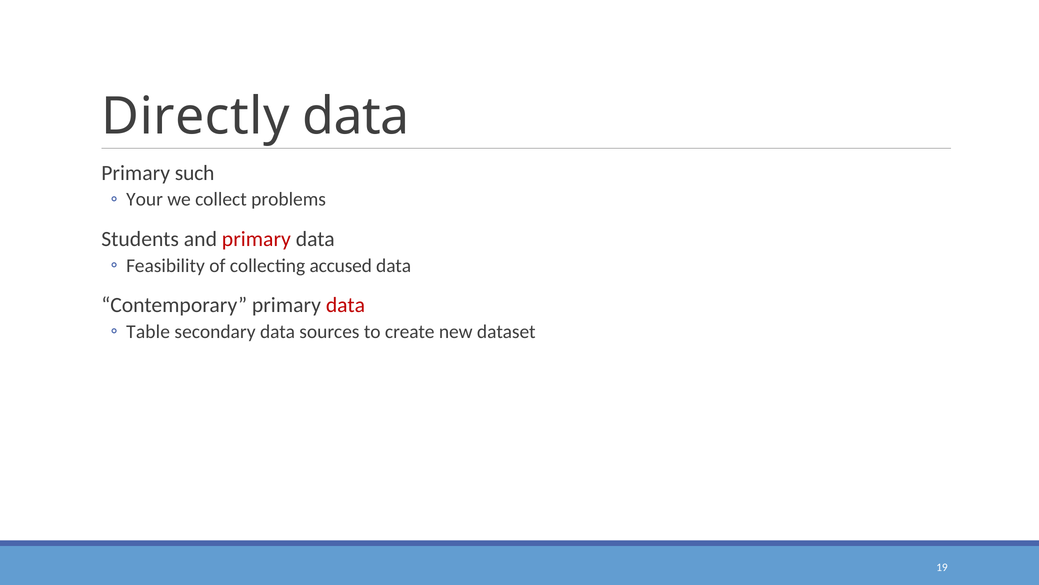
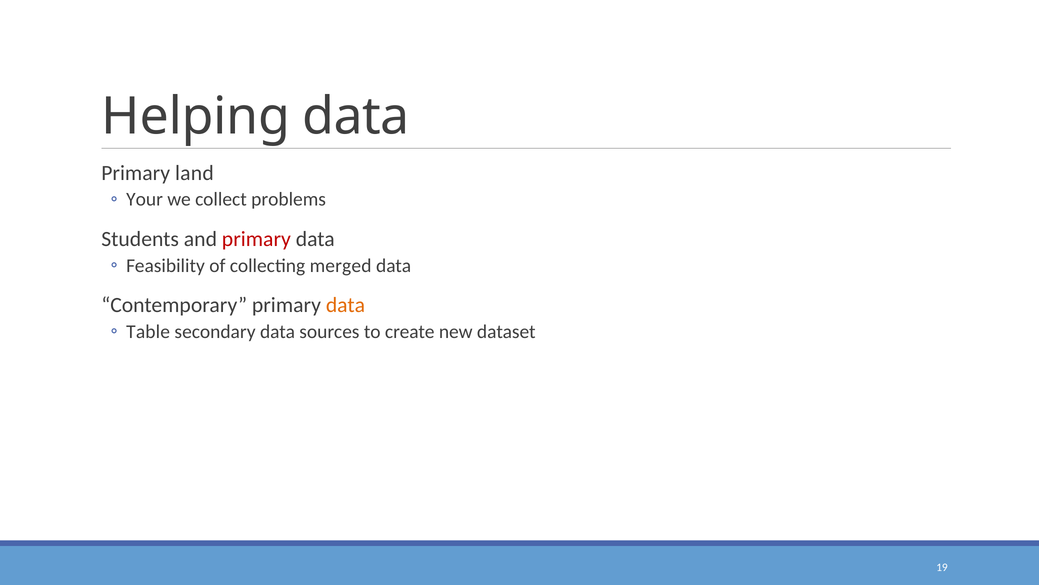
Directly: Directly -> Helping
such: such -> land
accused: accused -> merged
data at (345, 305) colour: red -> orange
